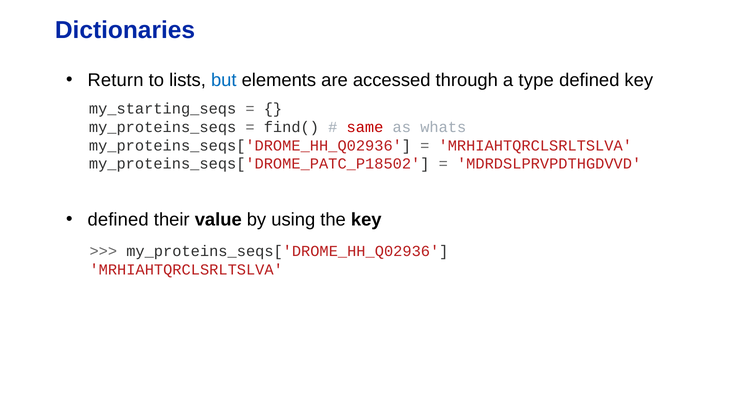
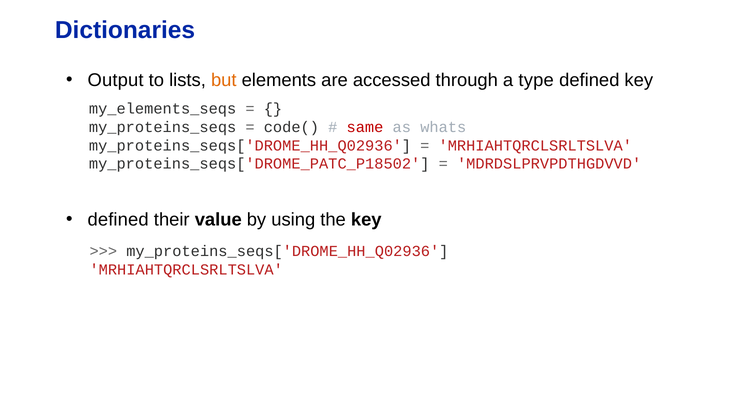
Return: Return -> Output
but colour: blue -> orange
my_starting_seqs: my_starting_seqs -> my_elements_seqs
find(: find( -> code(
